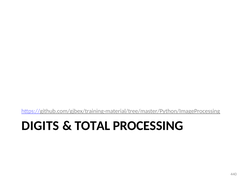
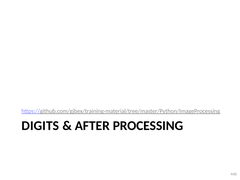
TOTAL: TOTAL -> AFTER
